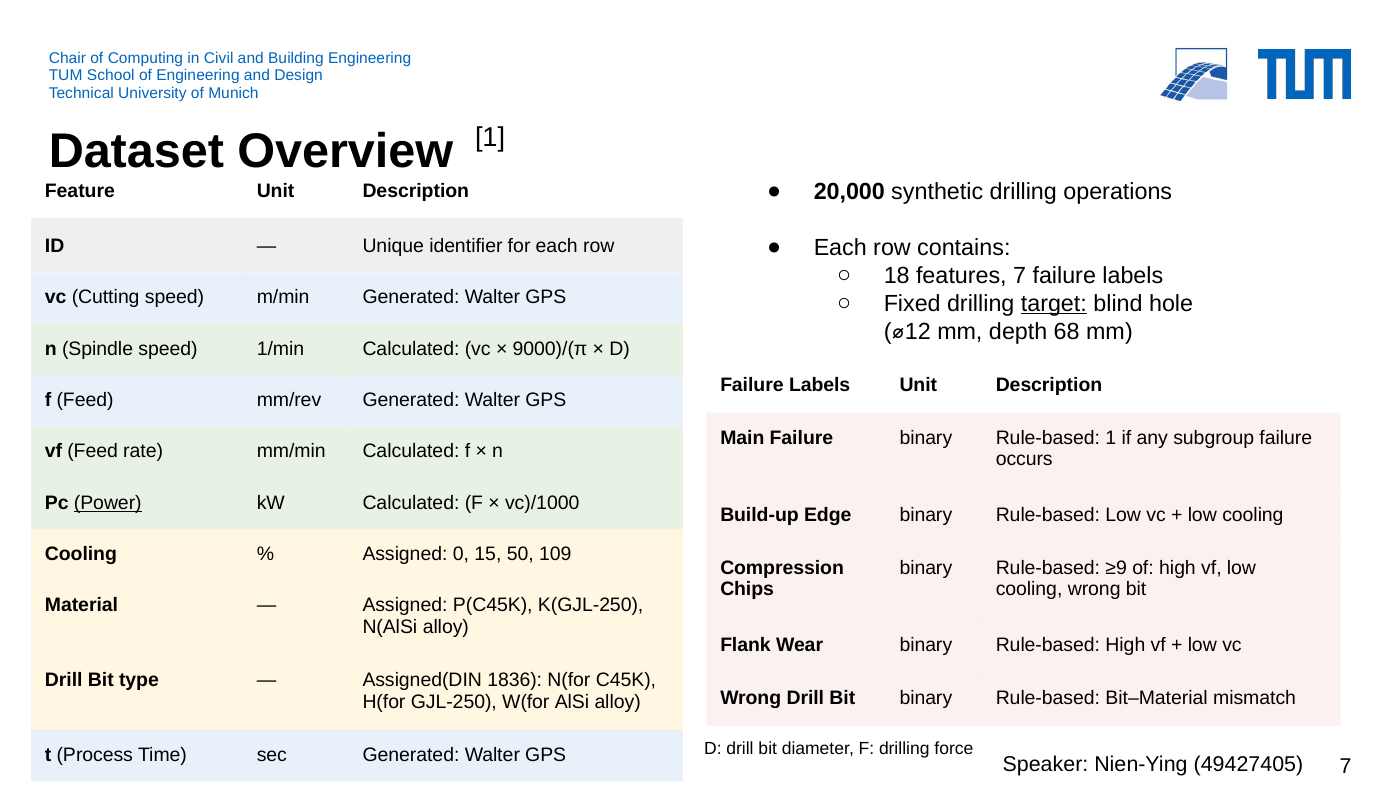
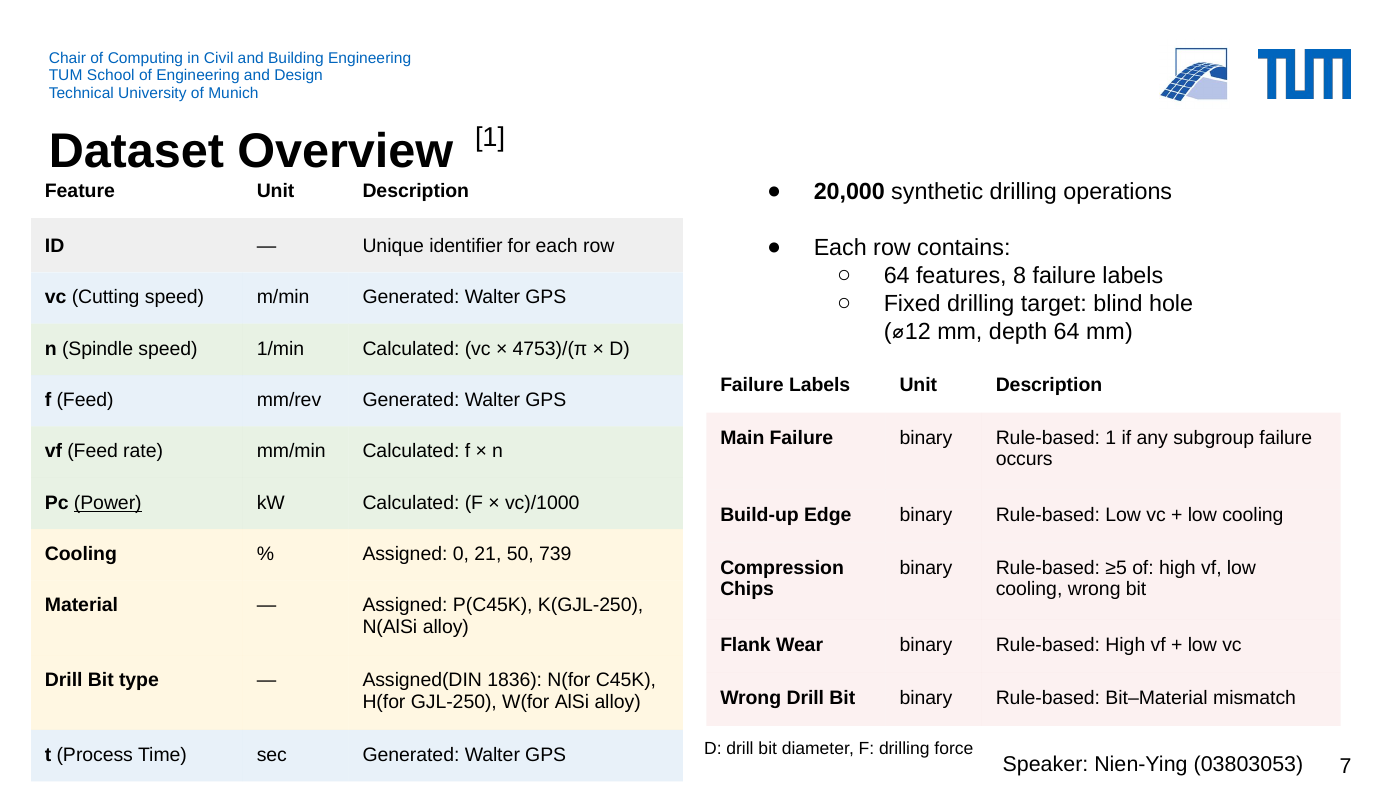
18 at (897, 276): 18 -> 64
features 7: 7 -> 8
target underline: present -> none
depth 68: 68 -> 64
9000)/(π: 9000)/(π -> 4753)/(π
15: 15 -> 21
109: 109 -> 739
≥9: ≥9 -> ≥5
49427405: 49427405 -> 03803053
